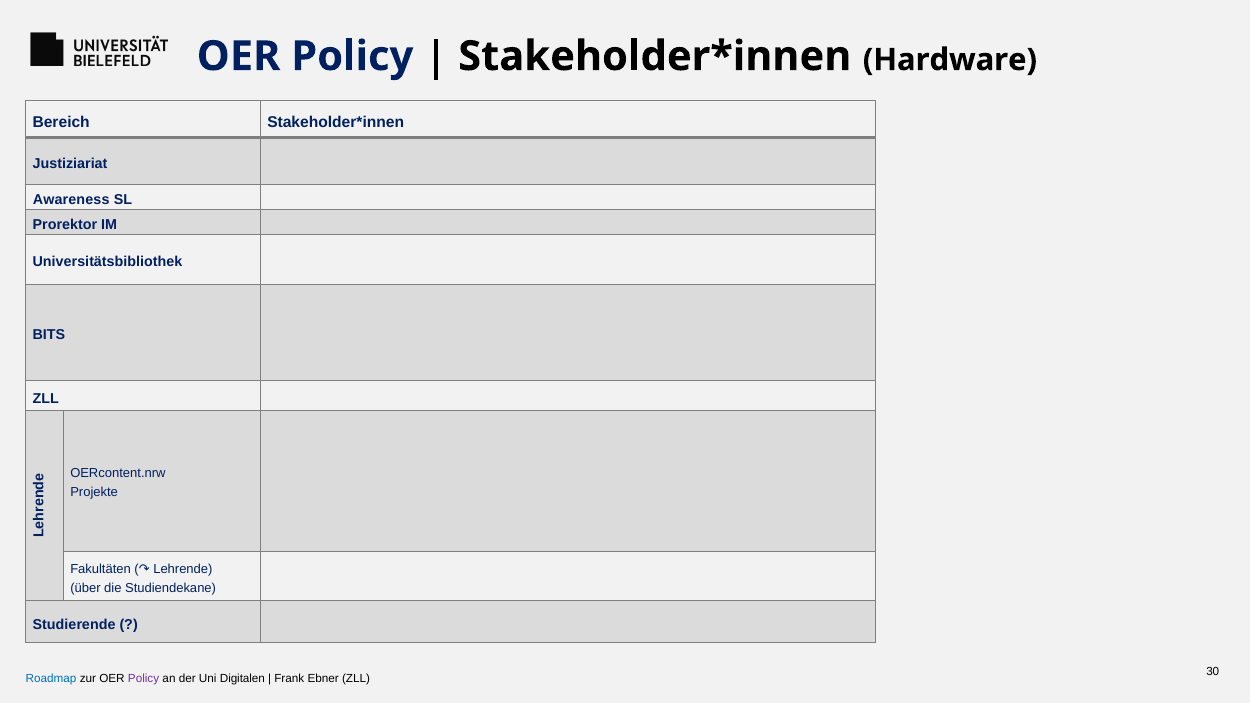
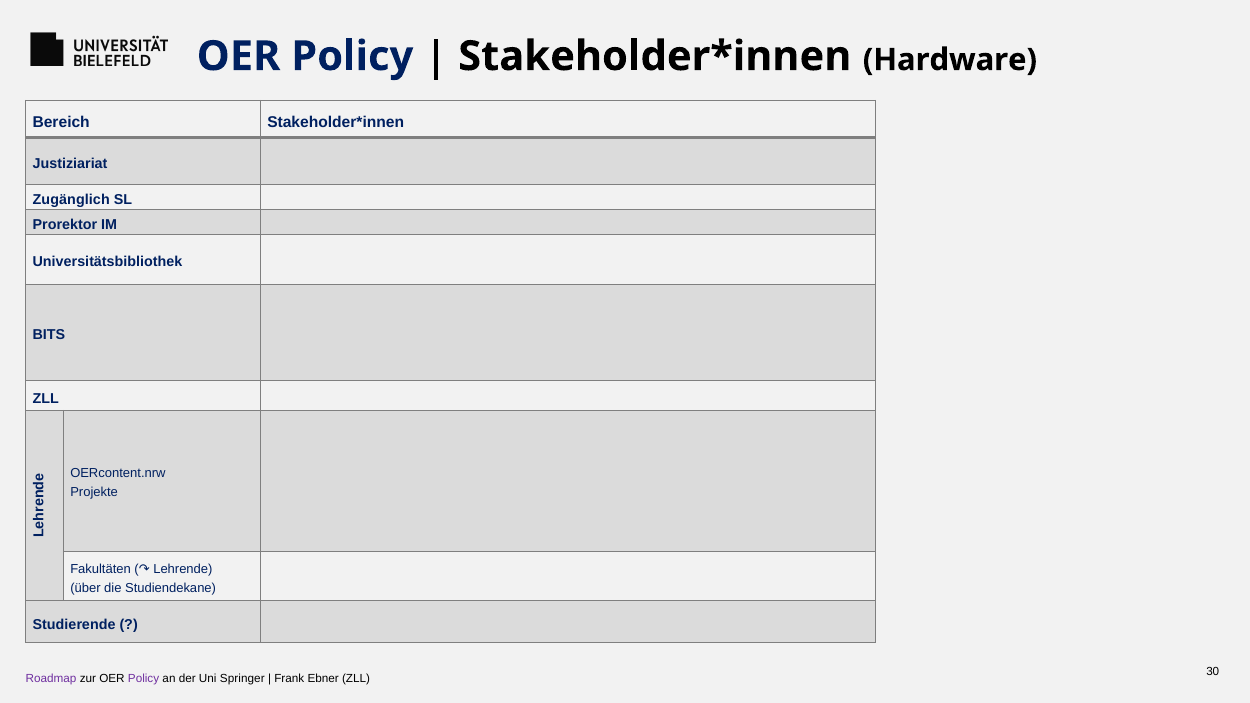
Awareness: Awareness -> Zugänglich
Roadmap colour: blue -> purple
Digitalen: Digitalen -> Springer
